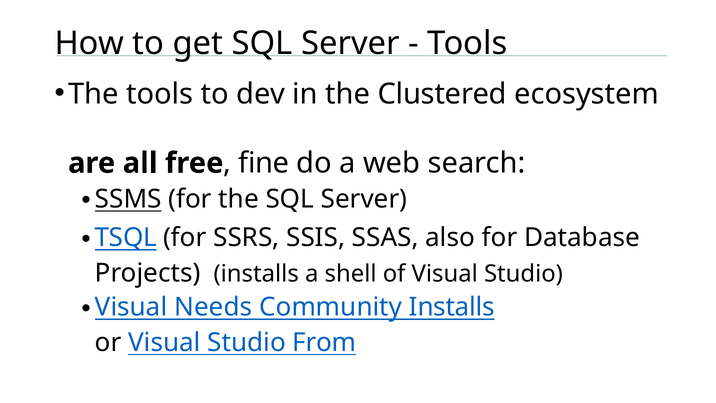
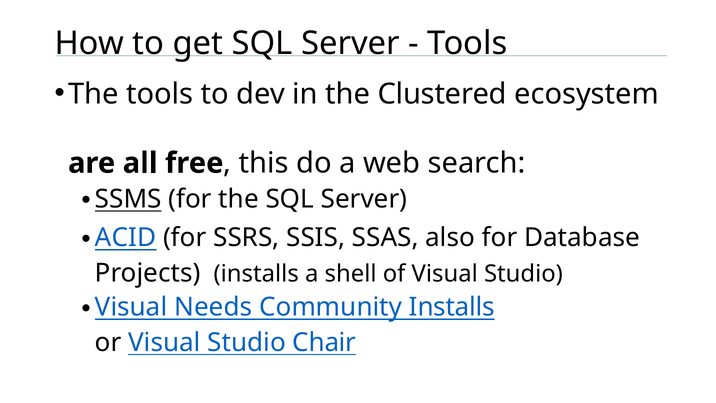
fine: fine -> this
TSQL: TSQL -> ACID
From: From -> Chair
